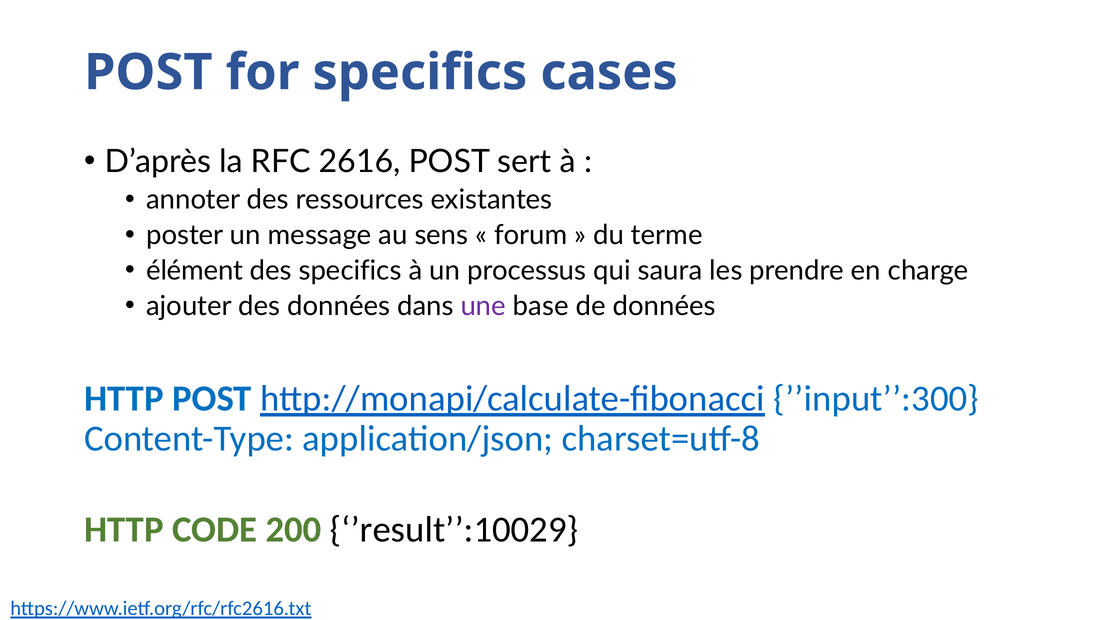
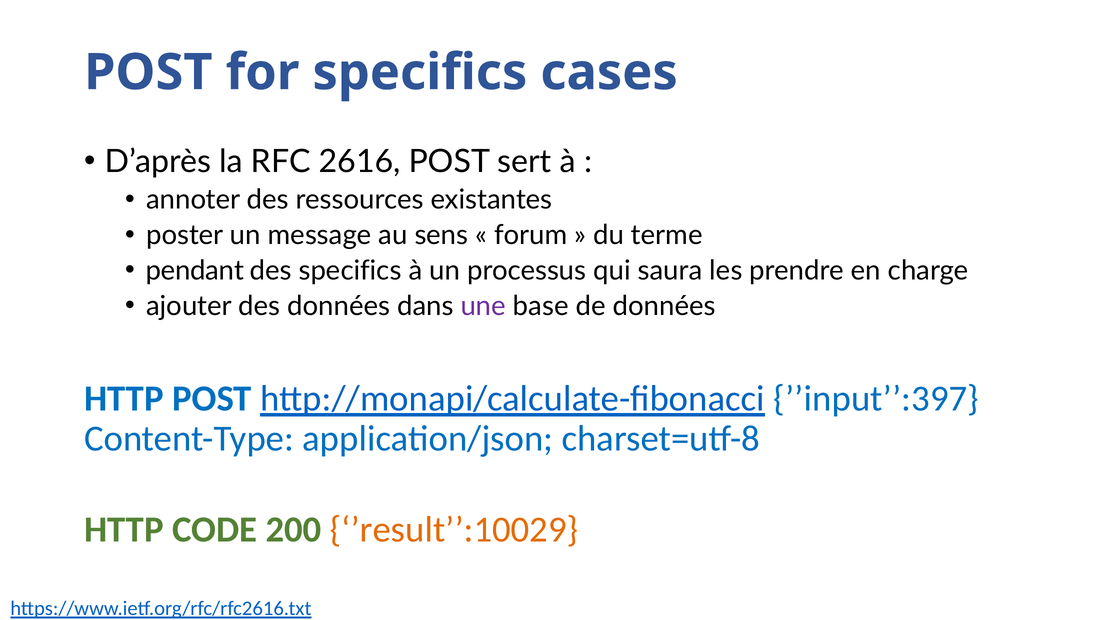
élément: élément -> pendant
’’input’’:300: ’’input’’:300 -> ’’input’’:397
’result’’:10029 colour: black -> orange
